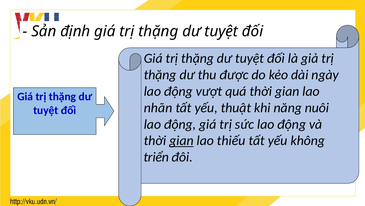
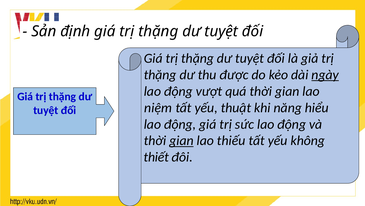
ngày underline: none -> present
nhãn: nhãn -> niệm
nuôi: nuôi -> hiểu
triển: triển -> thiết
